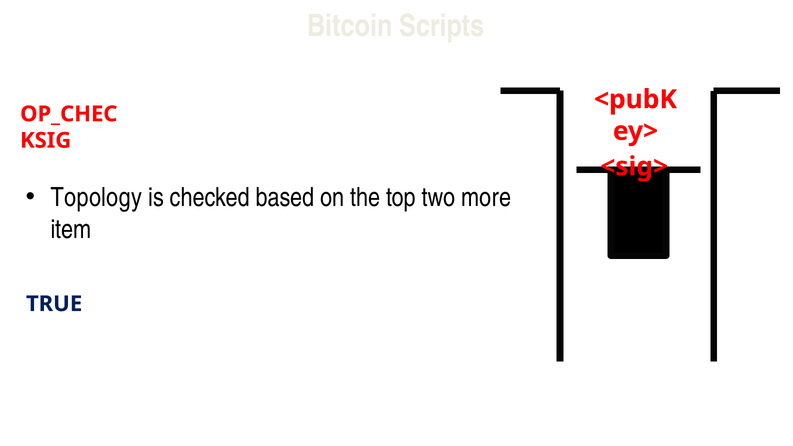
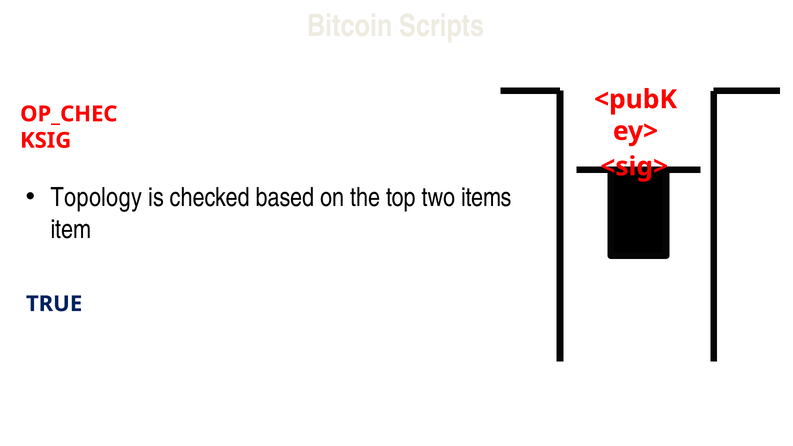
more: more -> items
